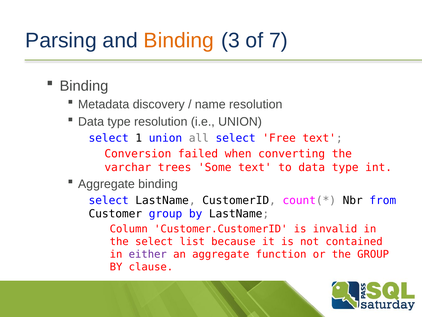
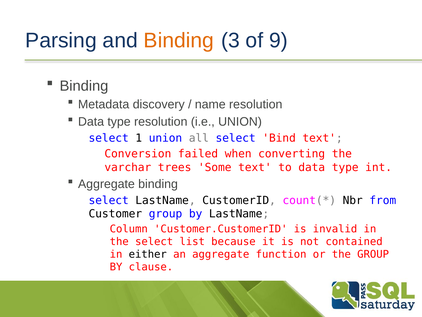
7: 7 -> 9
Free: Free -> Bind
either colour: purple -> black
